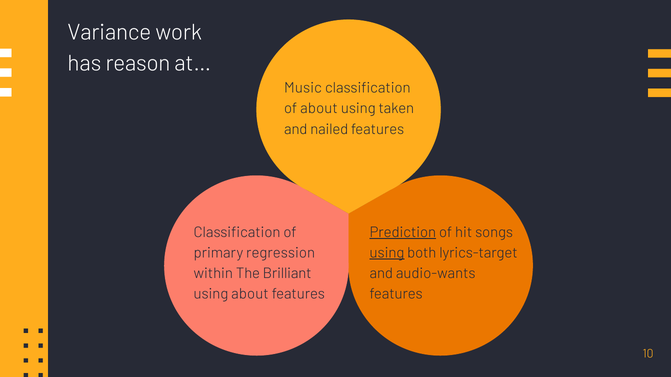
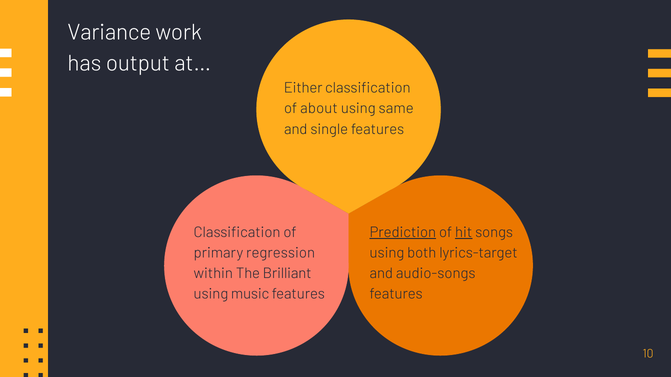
reason: reason -> output
Music: Music -> Either
taken: taken -> same
nailed: nailed -> single
hit underline: none -> present
using at (387, 253) underline: present -> none
audio-wants: audio-wants -> audio-songs
using about: about -> music
